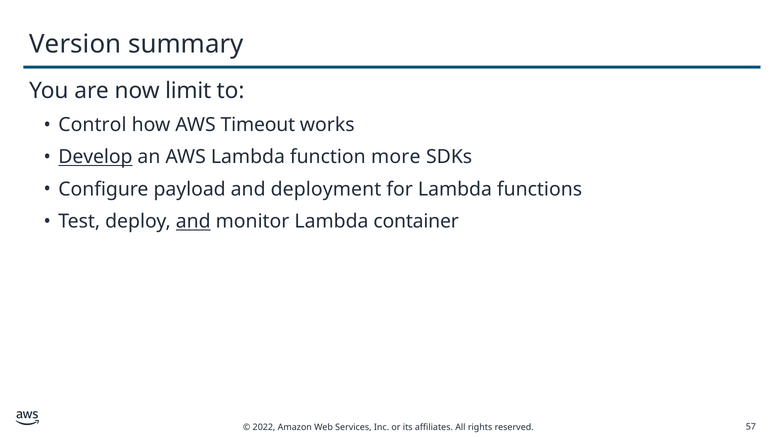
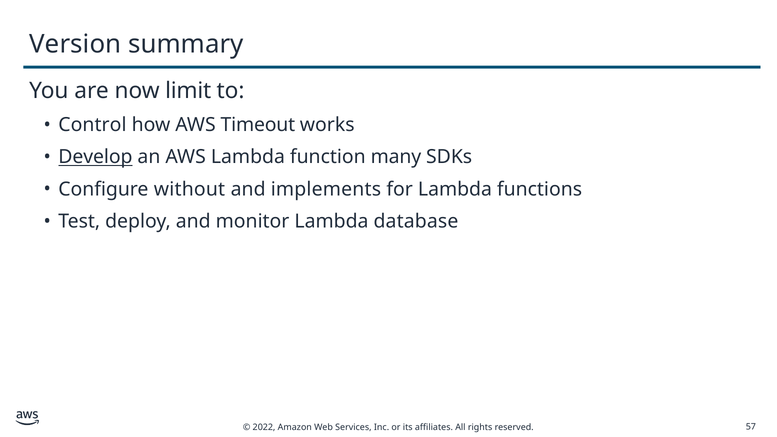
more: more -> many
payload: payload -> without
deployment: deployment -> implements
and at (193, 222) underline: present -> none
container: container -> database
